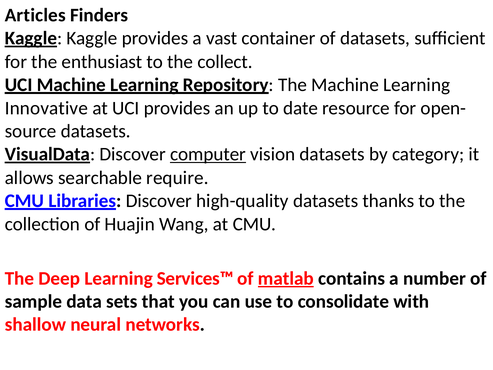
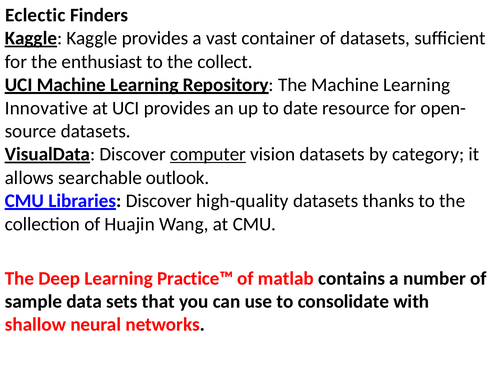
Articles: Articles -> Eclectic
require: require -> outlook
Services™: Services™ -> Practice™
matlab underline: present -> none
